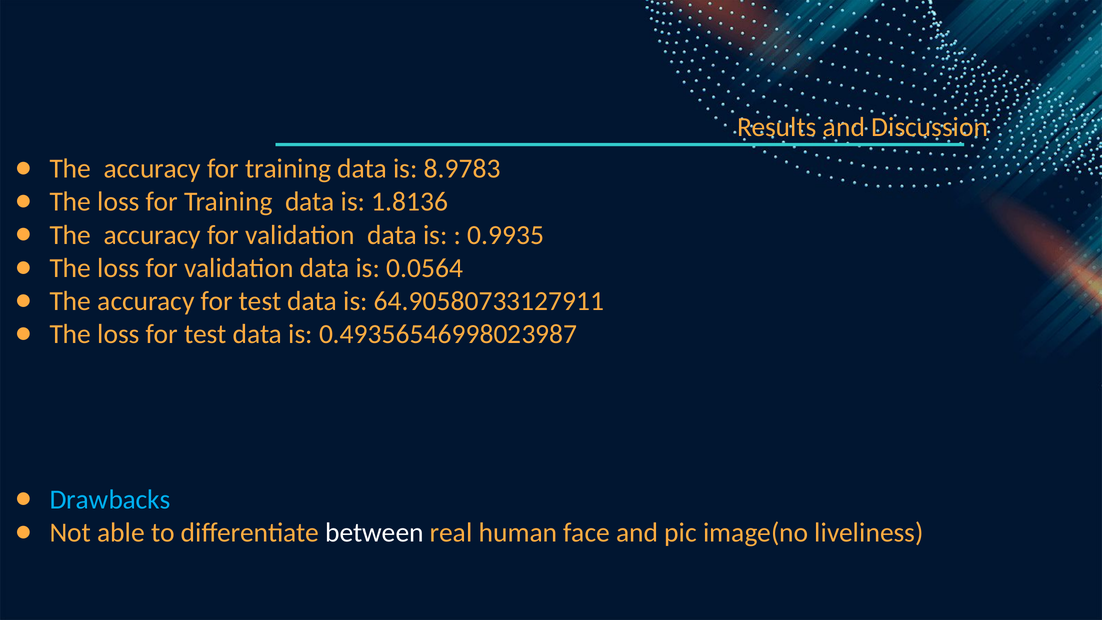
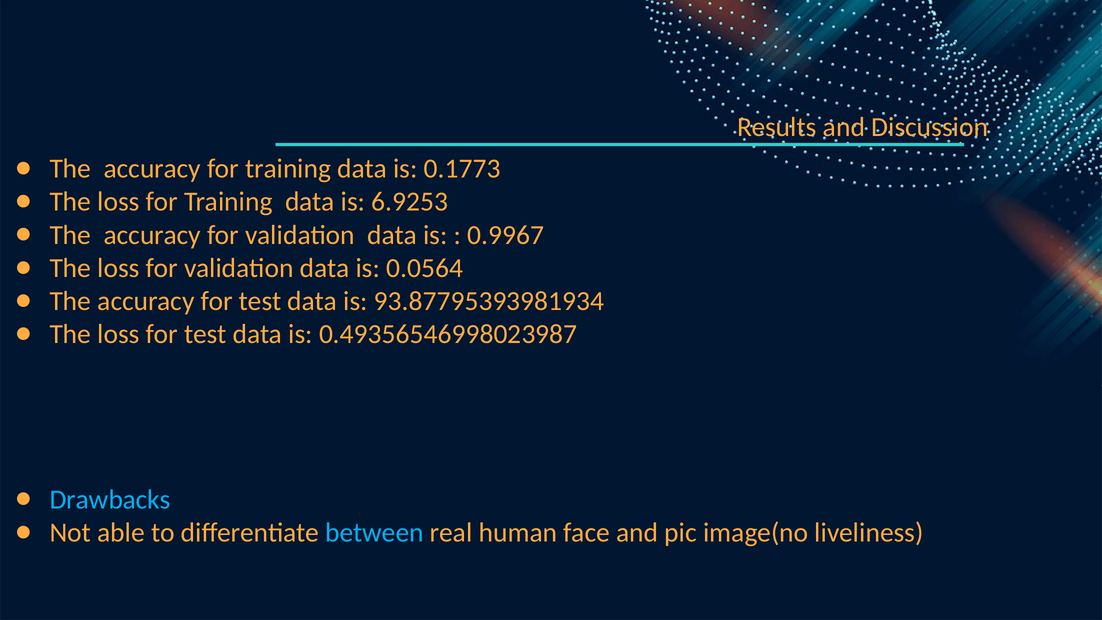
8.9783: 8.9783 -> 0.1773
1.8136: 1.8136 -> 6.9253
0.9935: 0.9935 -> 0.9967
64.90580733127911: 64.90580733127911 -> 93.87795393981934
between colour: white -> light blue
